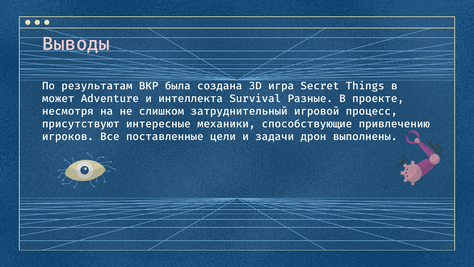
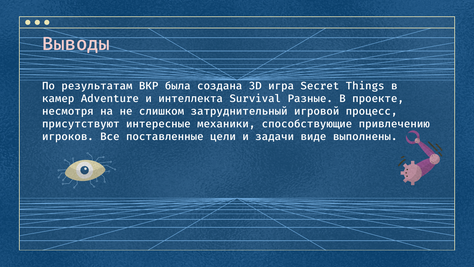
может: может -> камер
дрон: дрон -> виде
